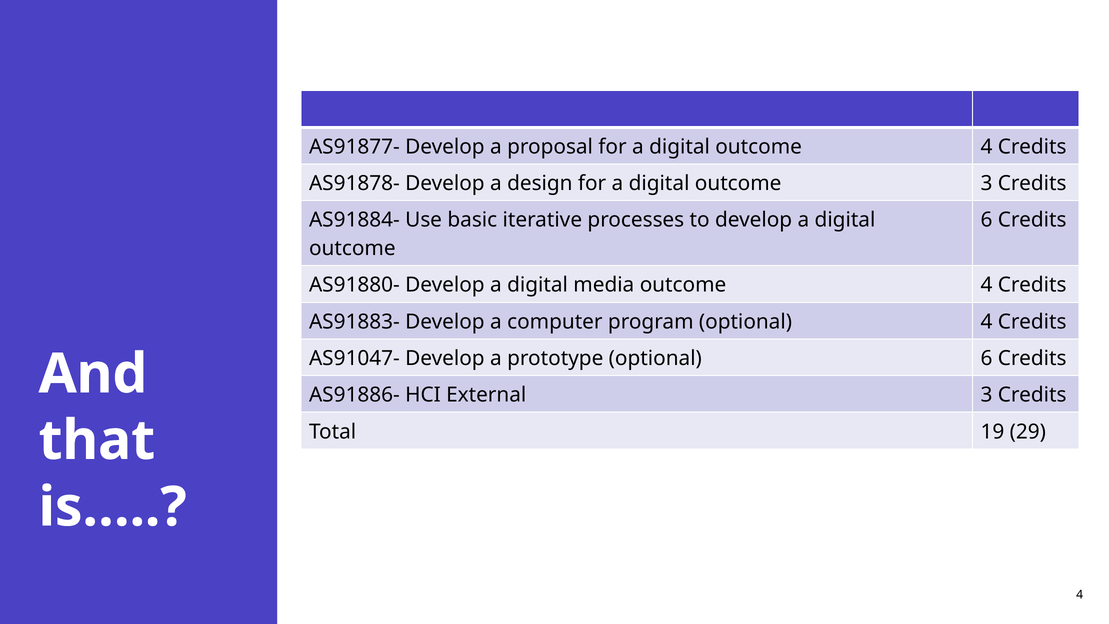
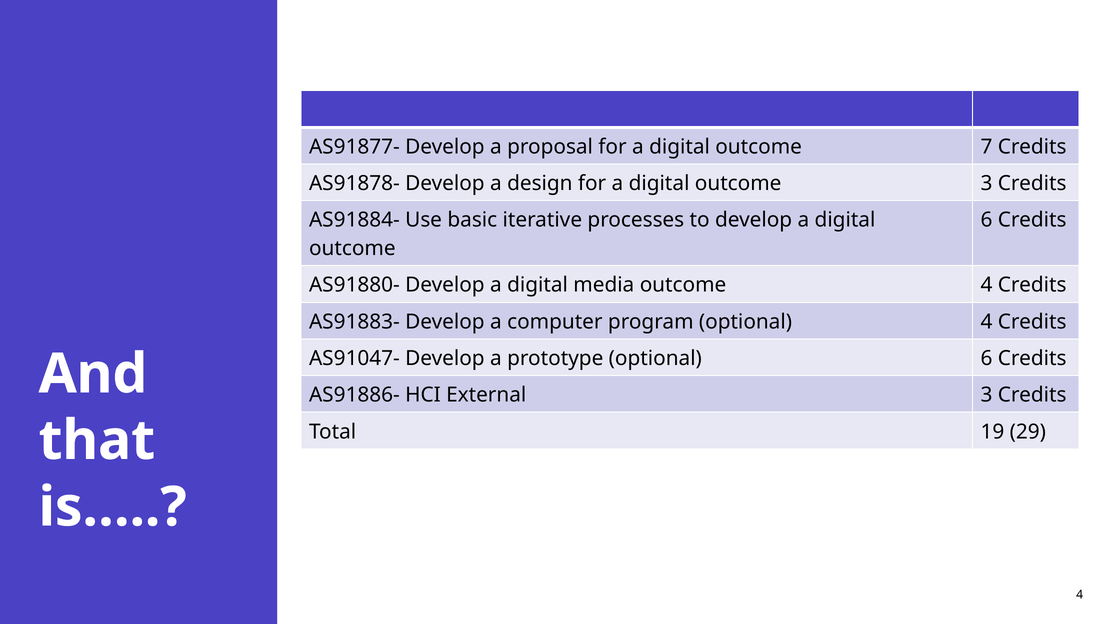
digital outcome 4: 4 -> 7
